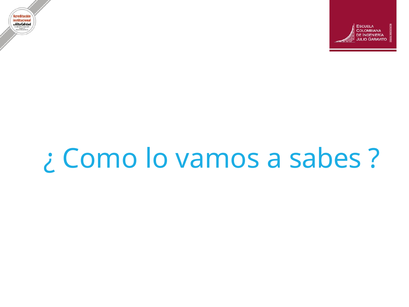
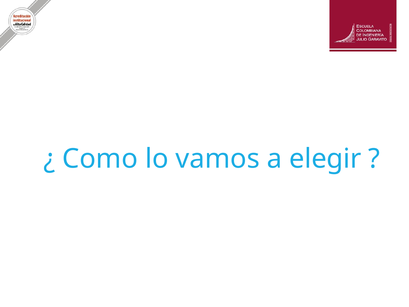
sabes: sabes -> elegir
